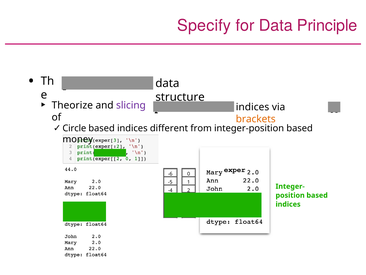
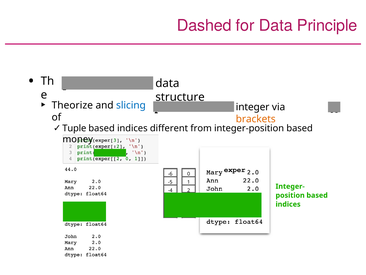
Specify: Specify -> Dashed
slicing colour: purple -> blue
indices at (253, 107): indices -> integer
Circle: Circle -> Tuple
